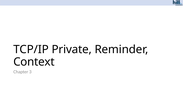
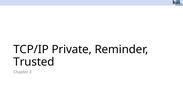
Context: Context -> Trusted
